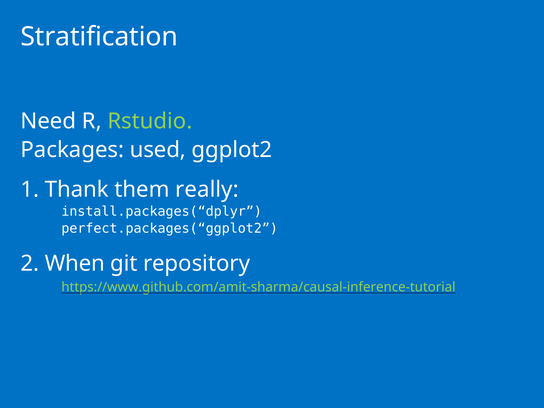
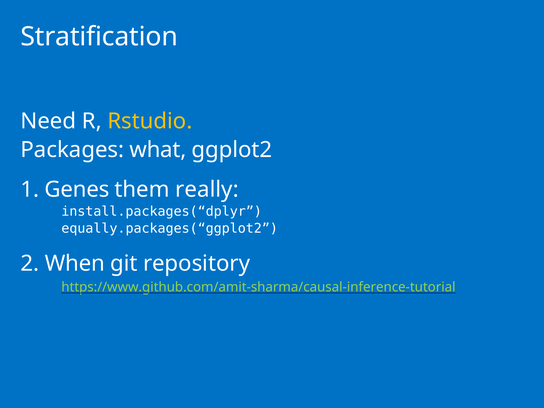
Rstudio colour: light green -> yellow
used: used -> what
Thank: Thank -> Genes
perfect.packages(“ggplot2: perfect.packages(“ggplot2 -> equally.packages(“ggplot2
